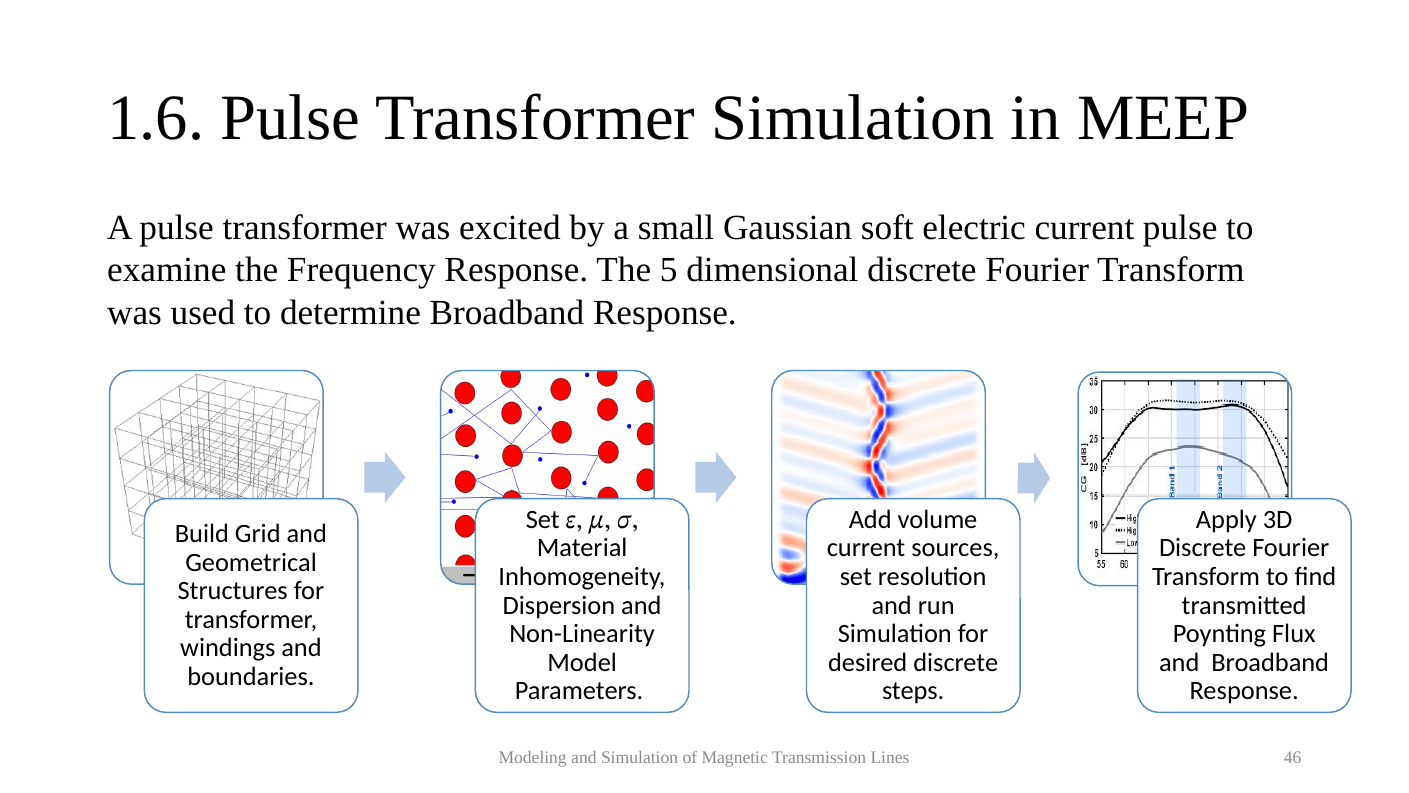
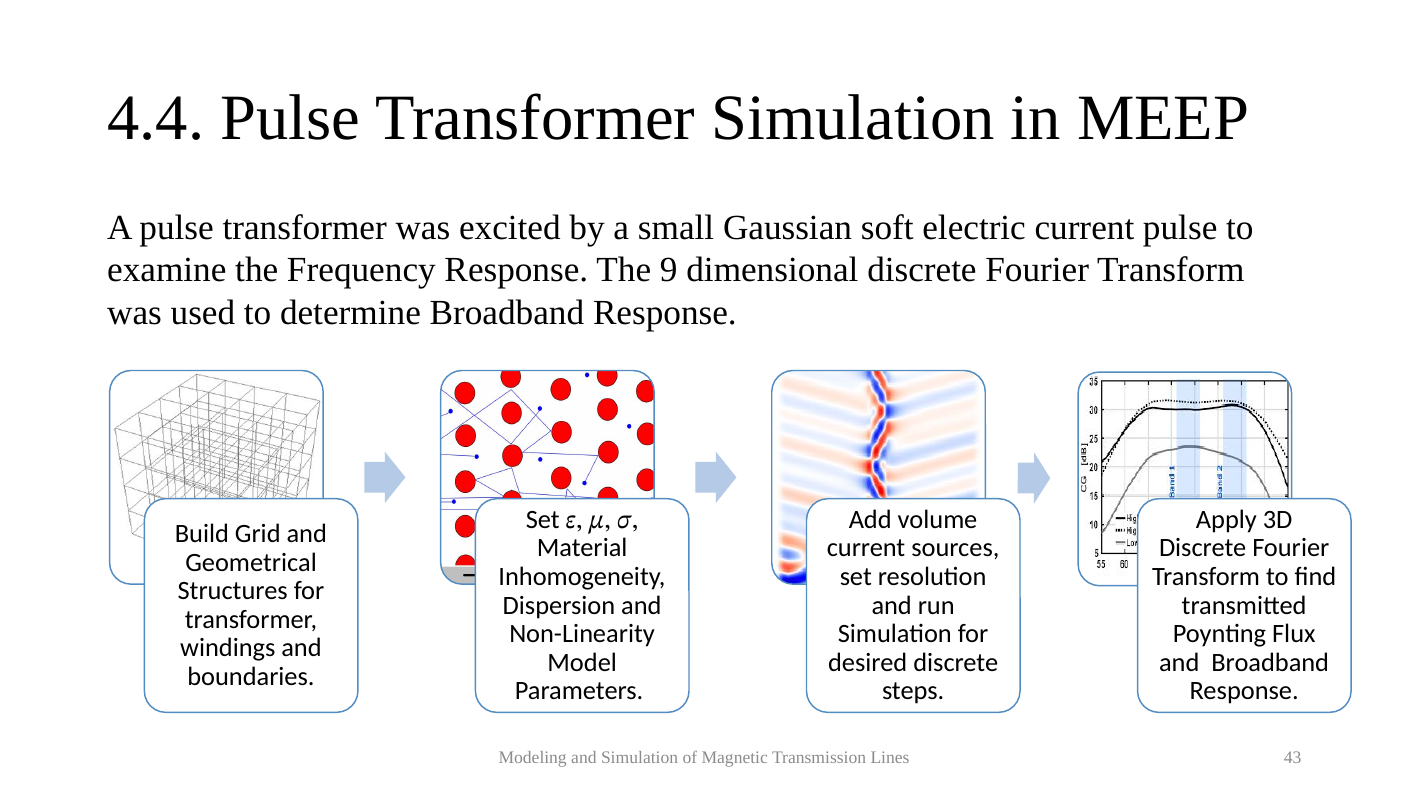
1.6: 1.6 -> 4.4
5: 5 -> 9
46: 46 -> 43
